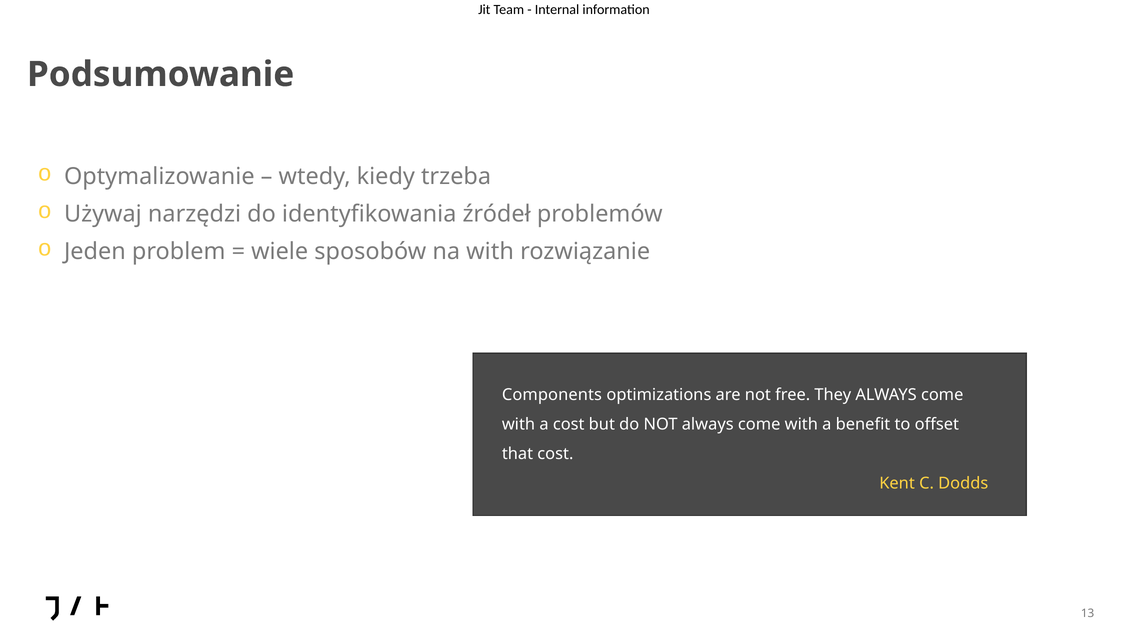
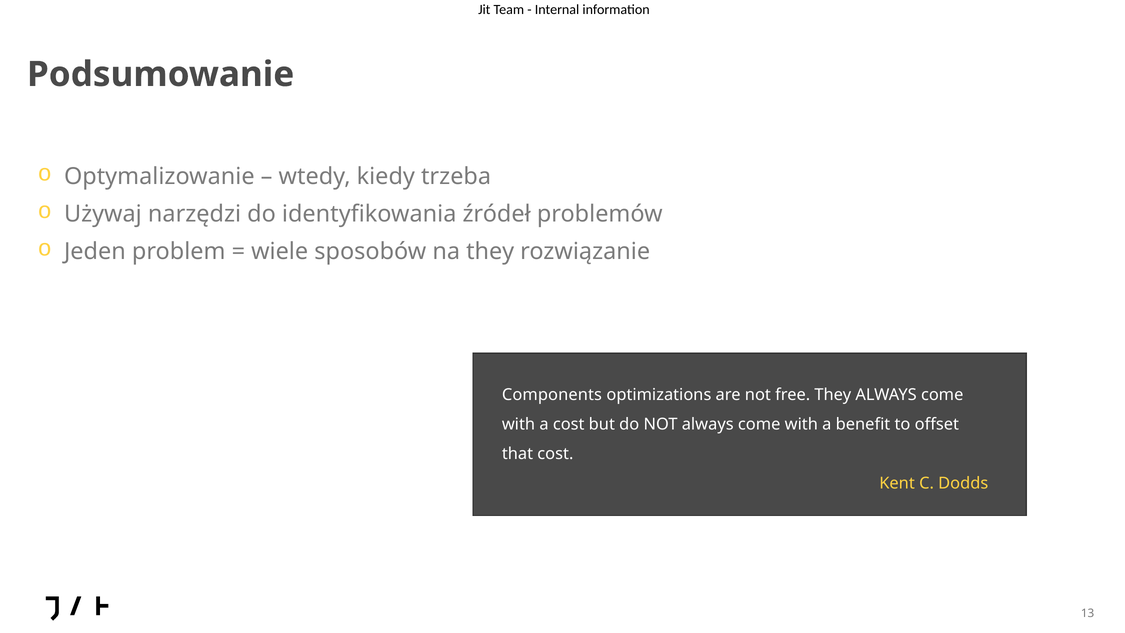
na with: with -> they
